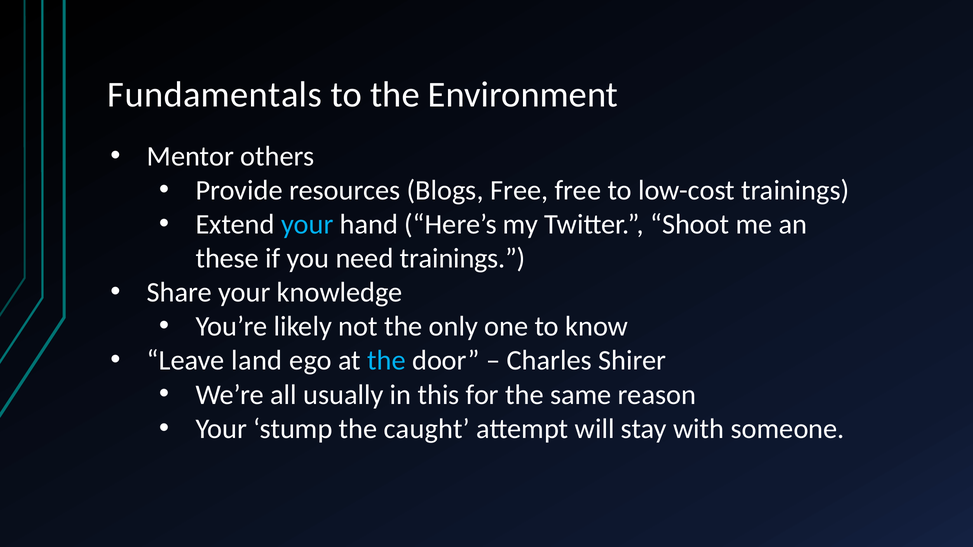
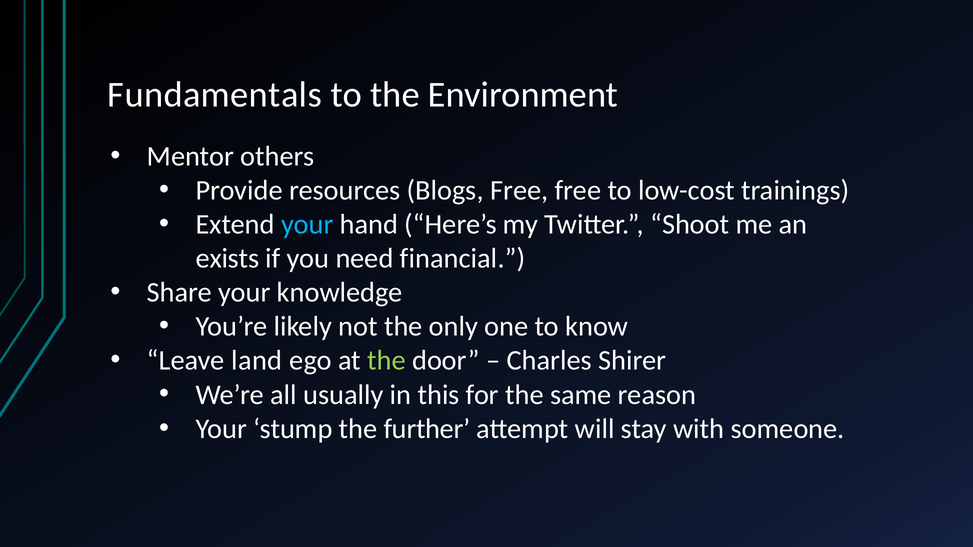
these: these -> exists
need trainings: trainings -> financial
the at (386, 361) colour: light blue -> light green
caught: caught -> further
